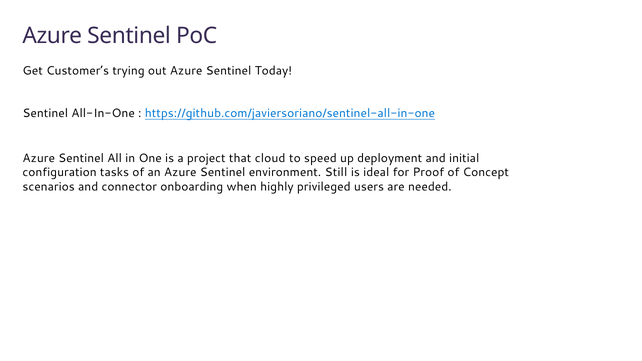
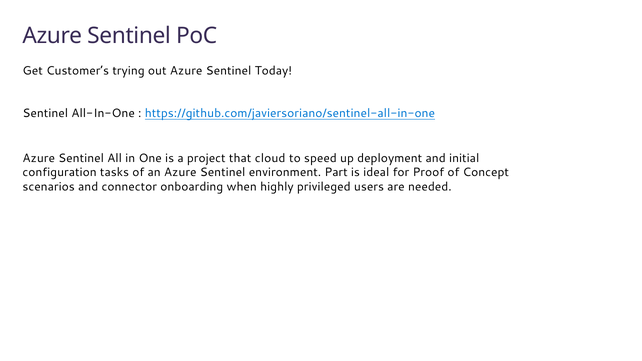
Still: Still -> Part
